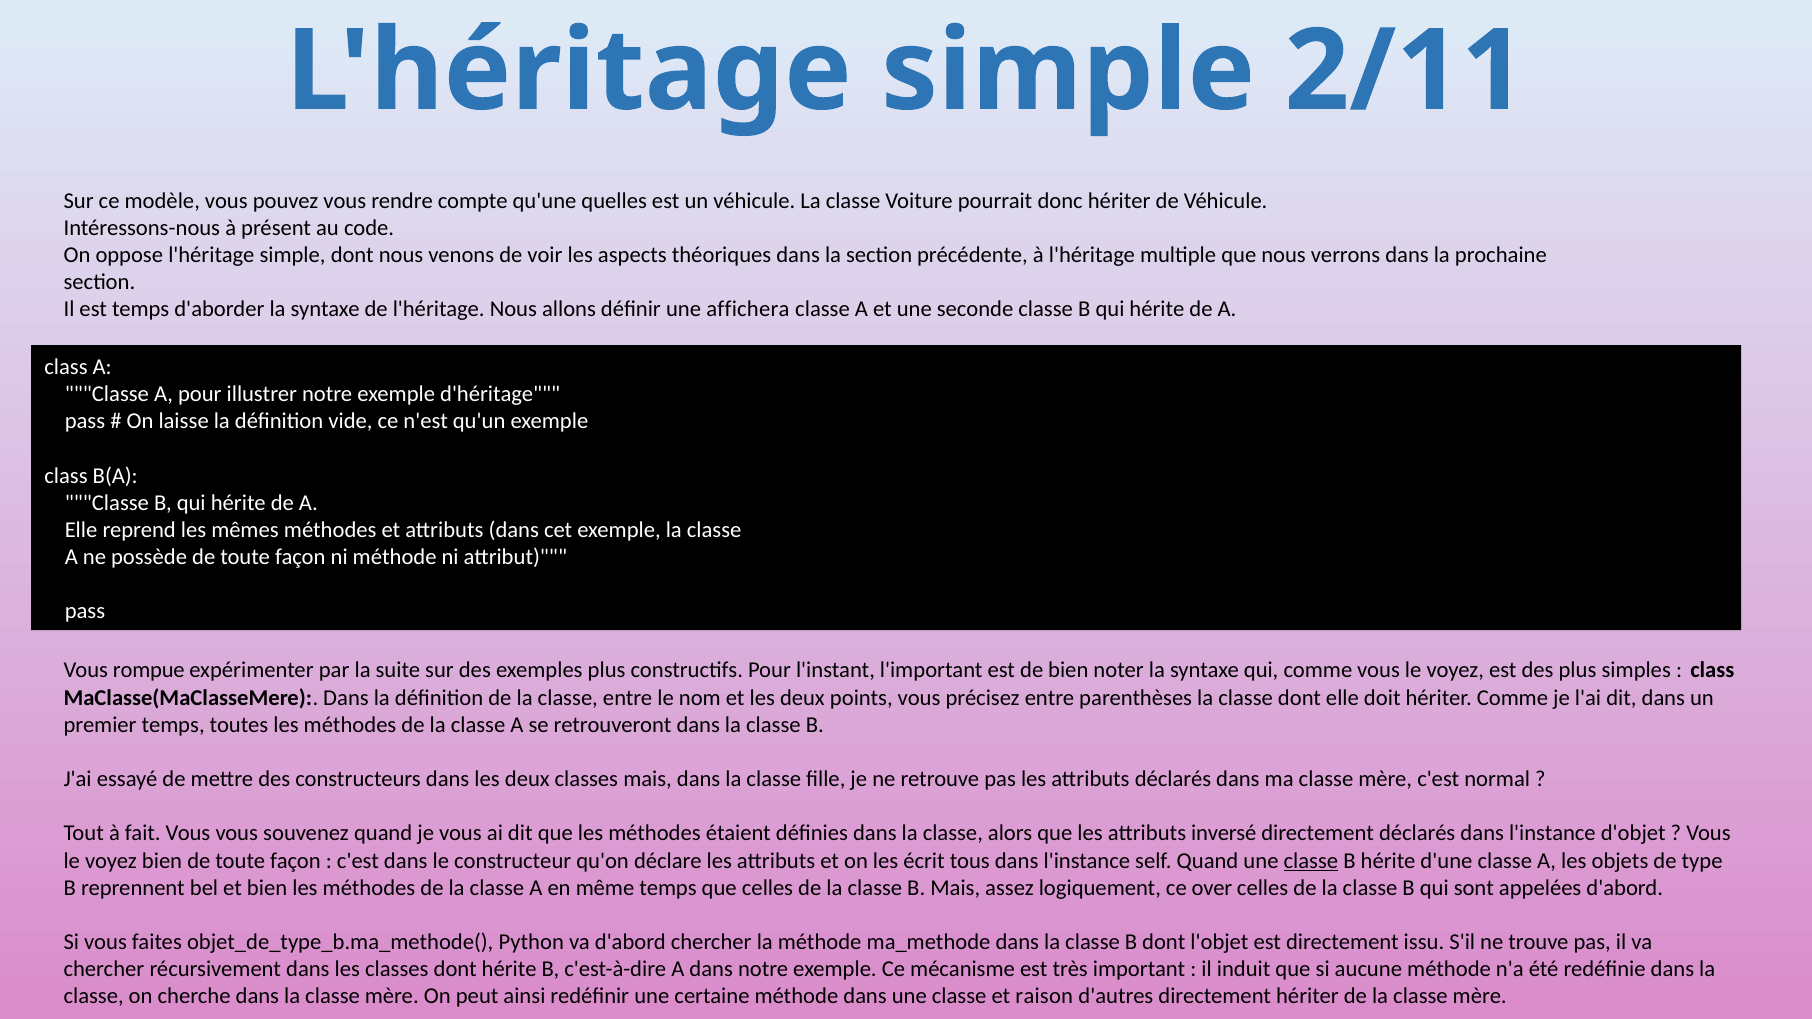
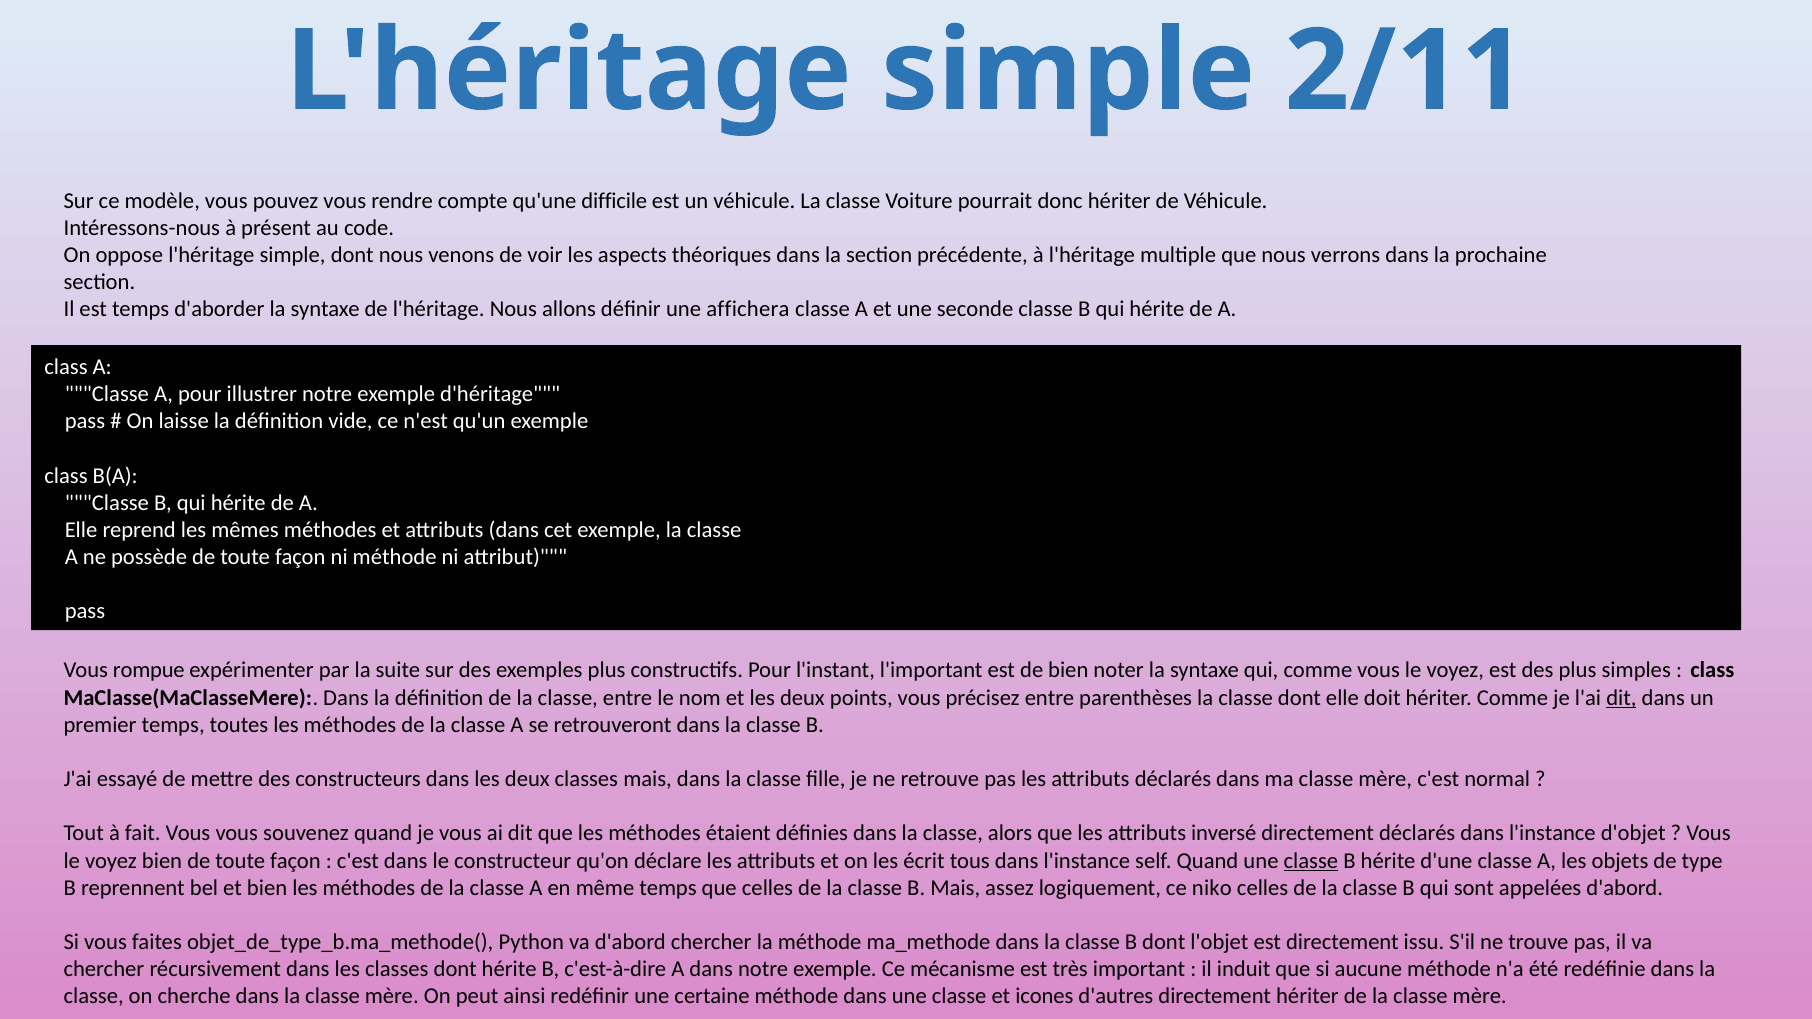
quelles: quelles -> difficile
dit at (1621, 698) underline: none -> present
over: over -> niko
raison: raison -> icones
